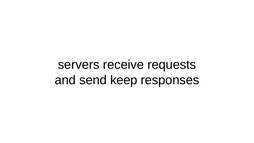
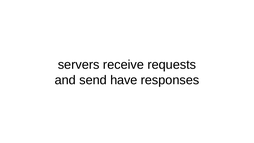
keep: keep -> have
